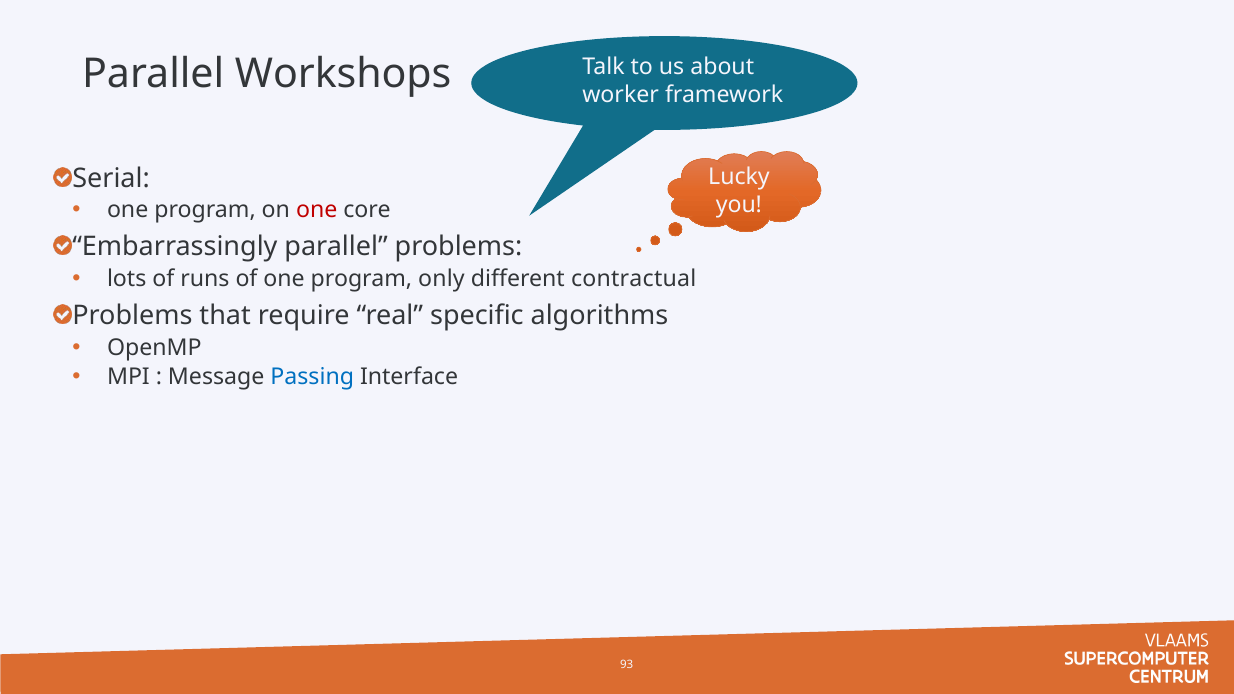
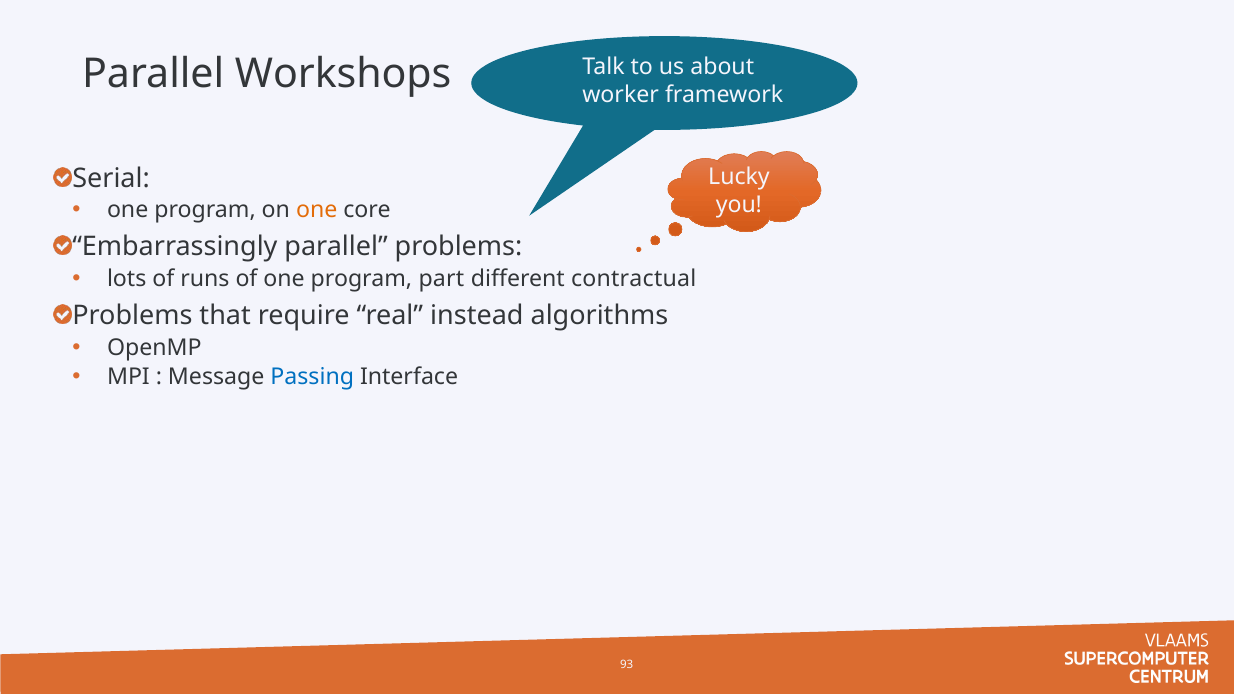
one at (317, 210) colour: red -> orange
only: only -> part
specific: specific -> instead
